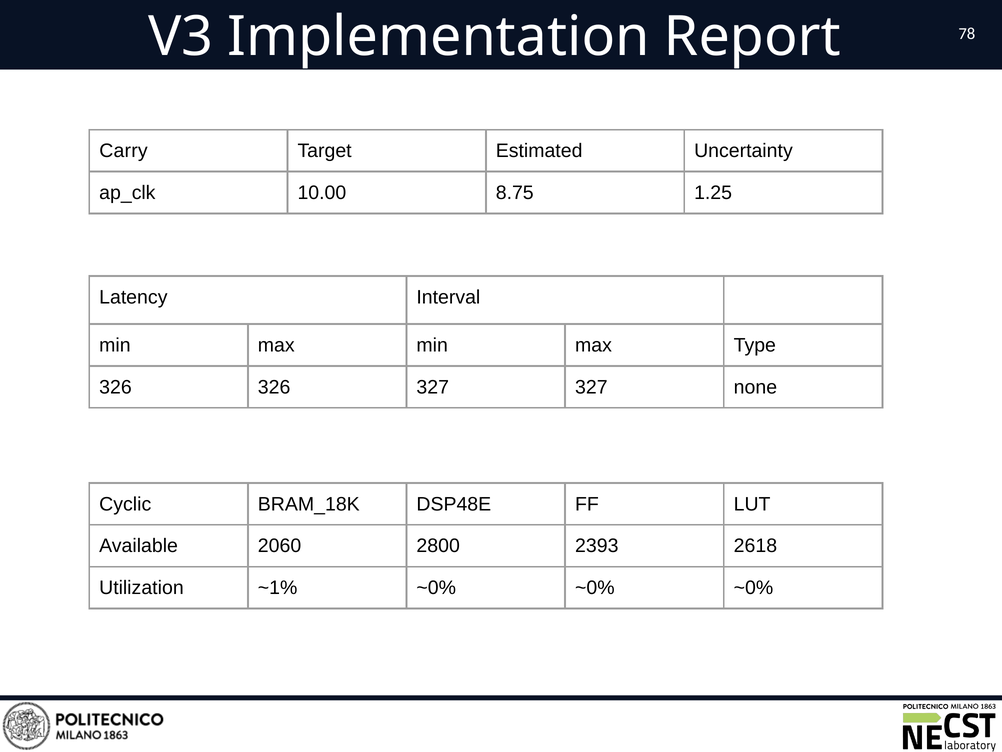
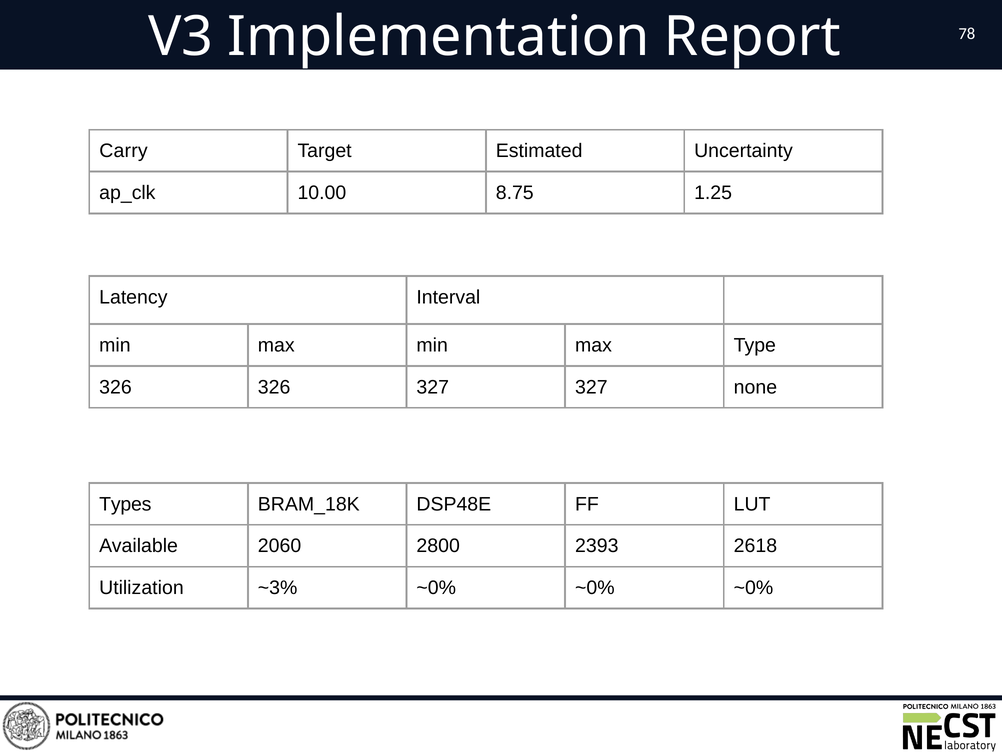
Cyclic: Cyclic -> Types
~1%: ~1% -> ~3%
